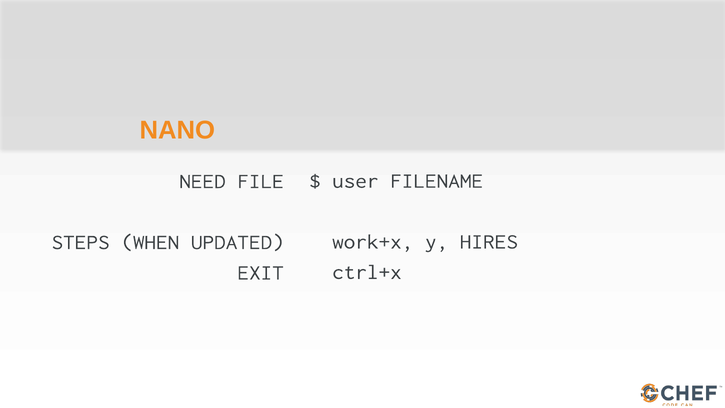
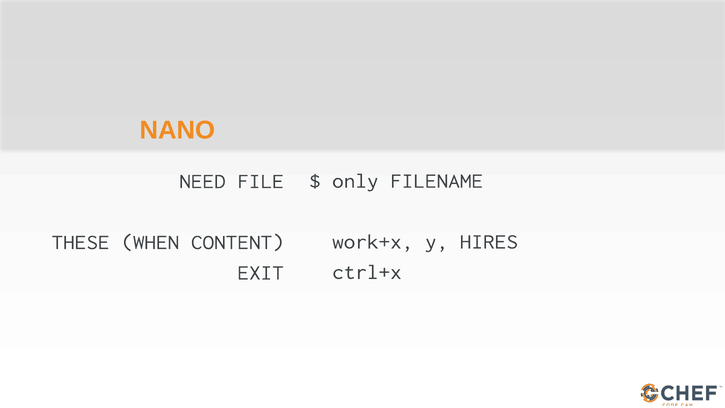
user: user -> only
STEPS: STEPS -> THESE
UPDATED: UPDATED -> CONTENT
